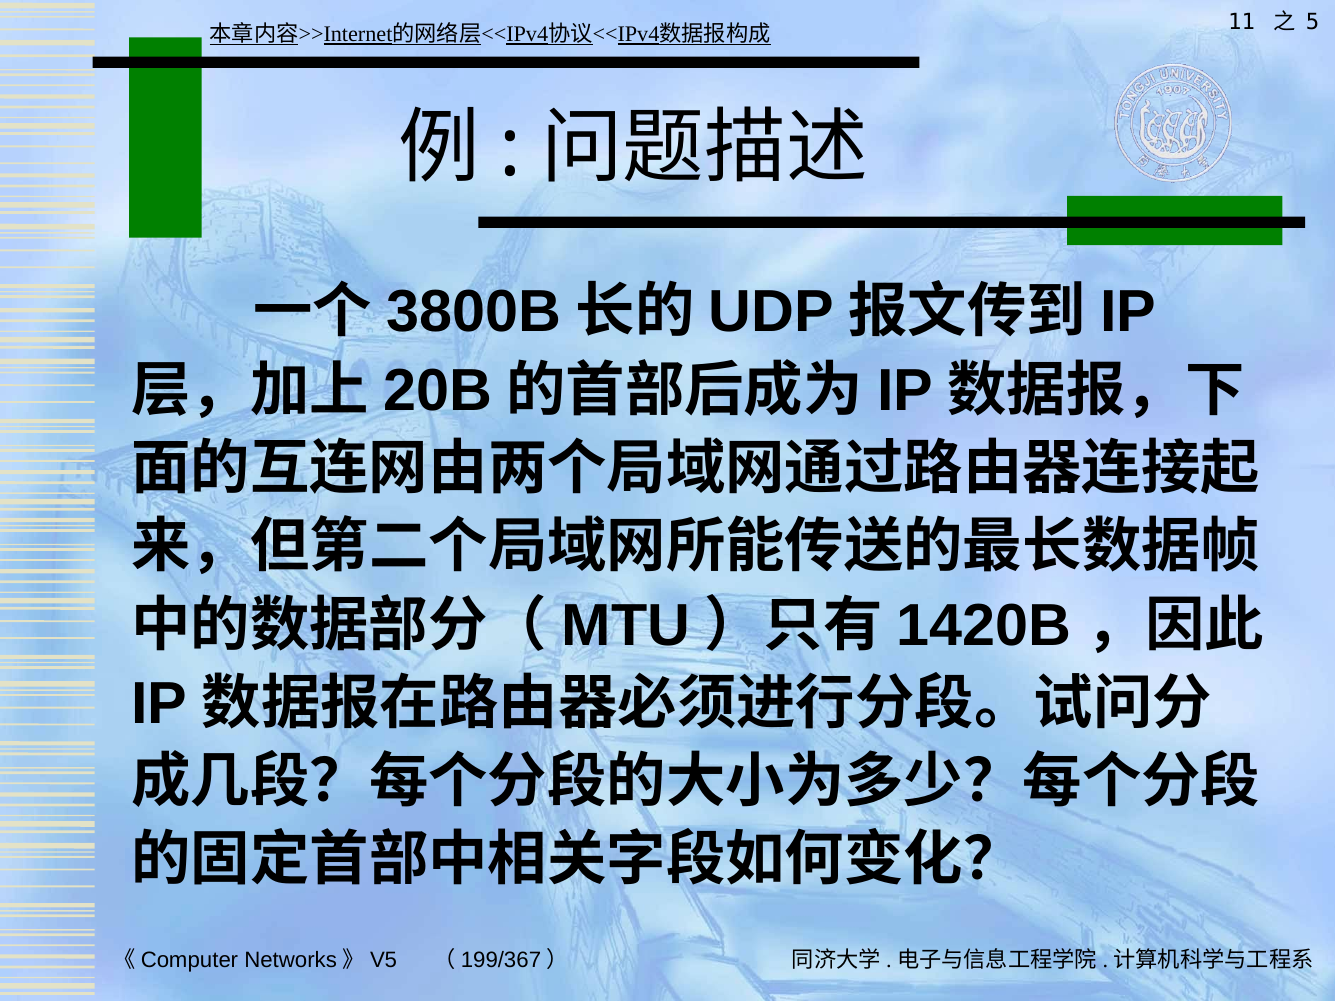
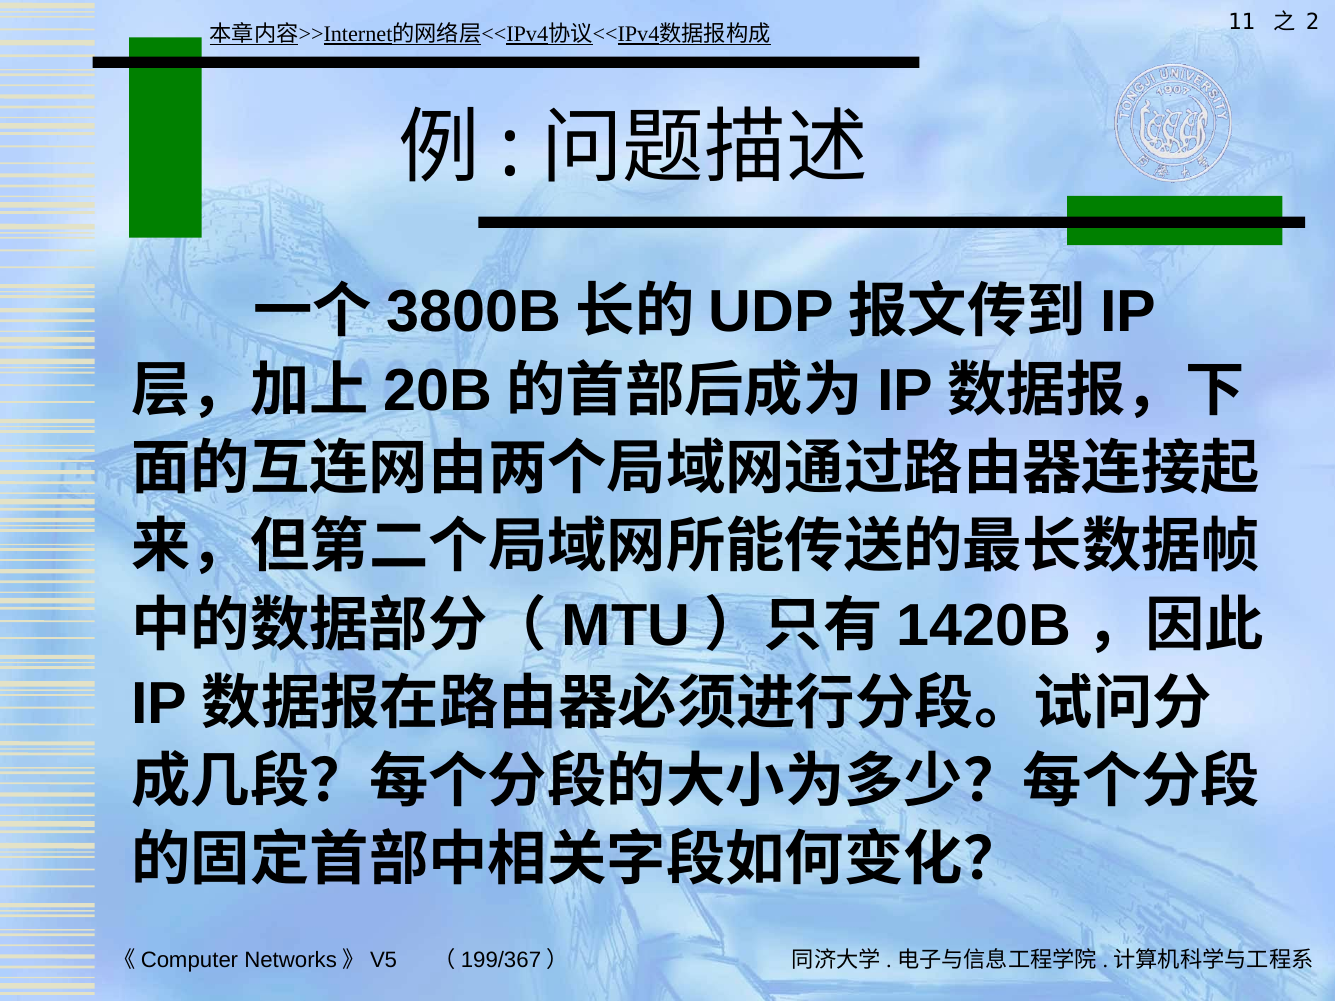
5: 5 -> 2
